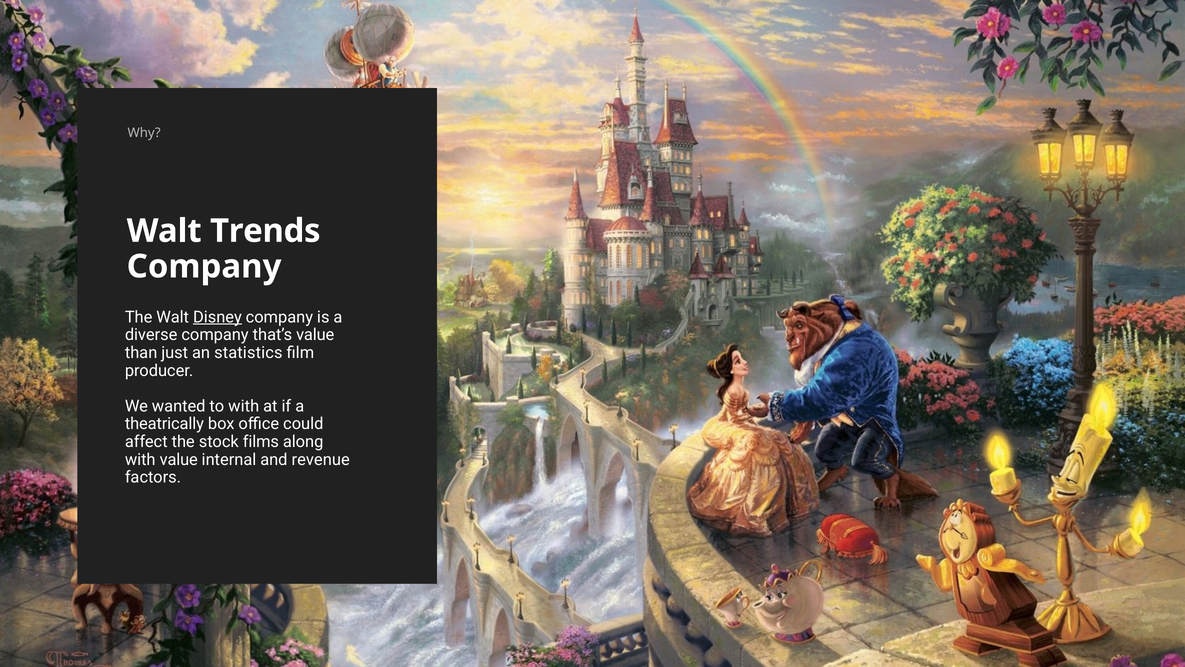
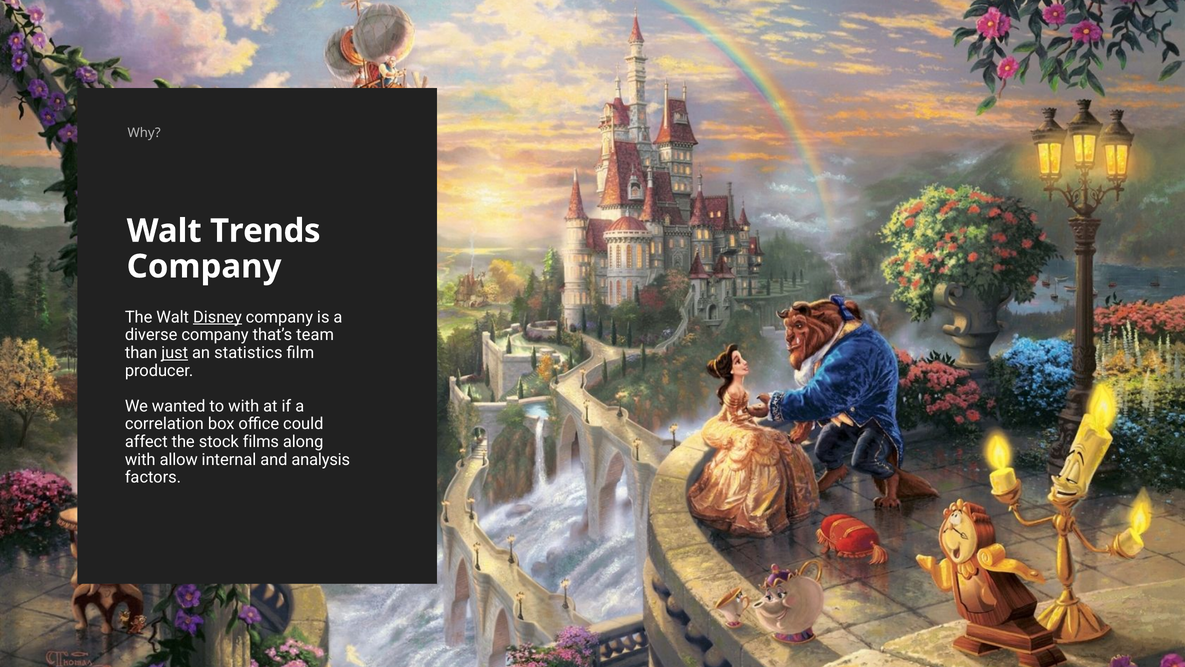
that’s value: value -> team
just underline: none -> present
theatrically: theatrically -> correlation
with value: value -> allow
revenue: revenue -> analysis
